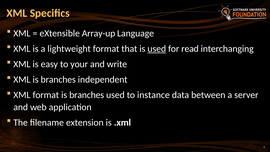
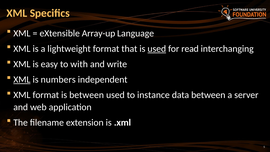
your: your -> with
XML at (22, 80) underline: none -> present
branches at (58, 80): branches -> numbers
format is branches: branches -> between
